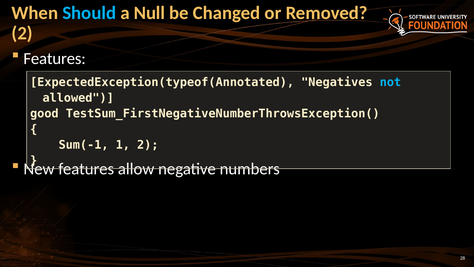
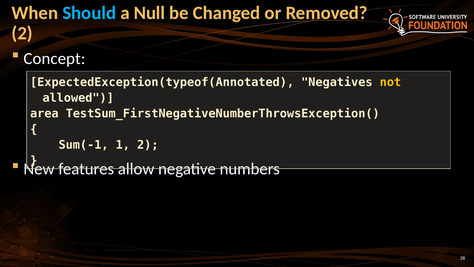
Features at (55, 58): Features -> Concept
not colour: light blue -> yellow
good: good -> area
